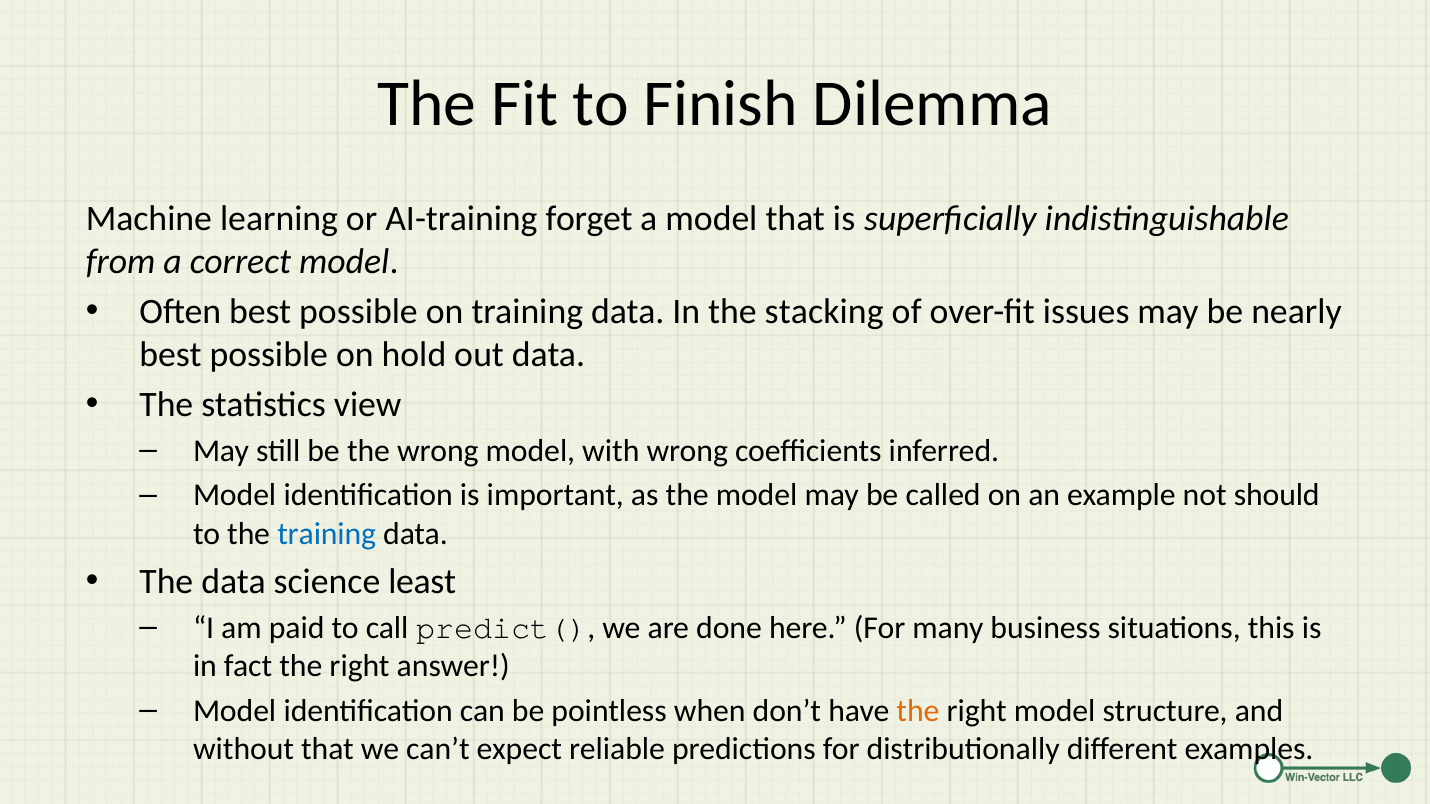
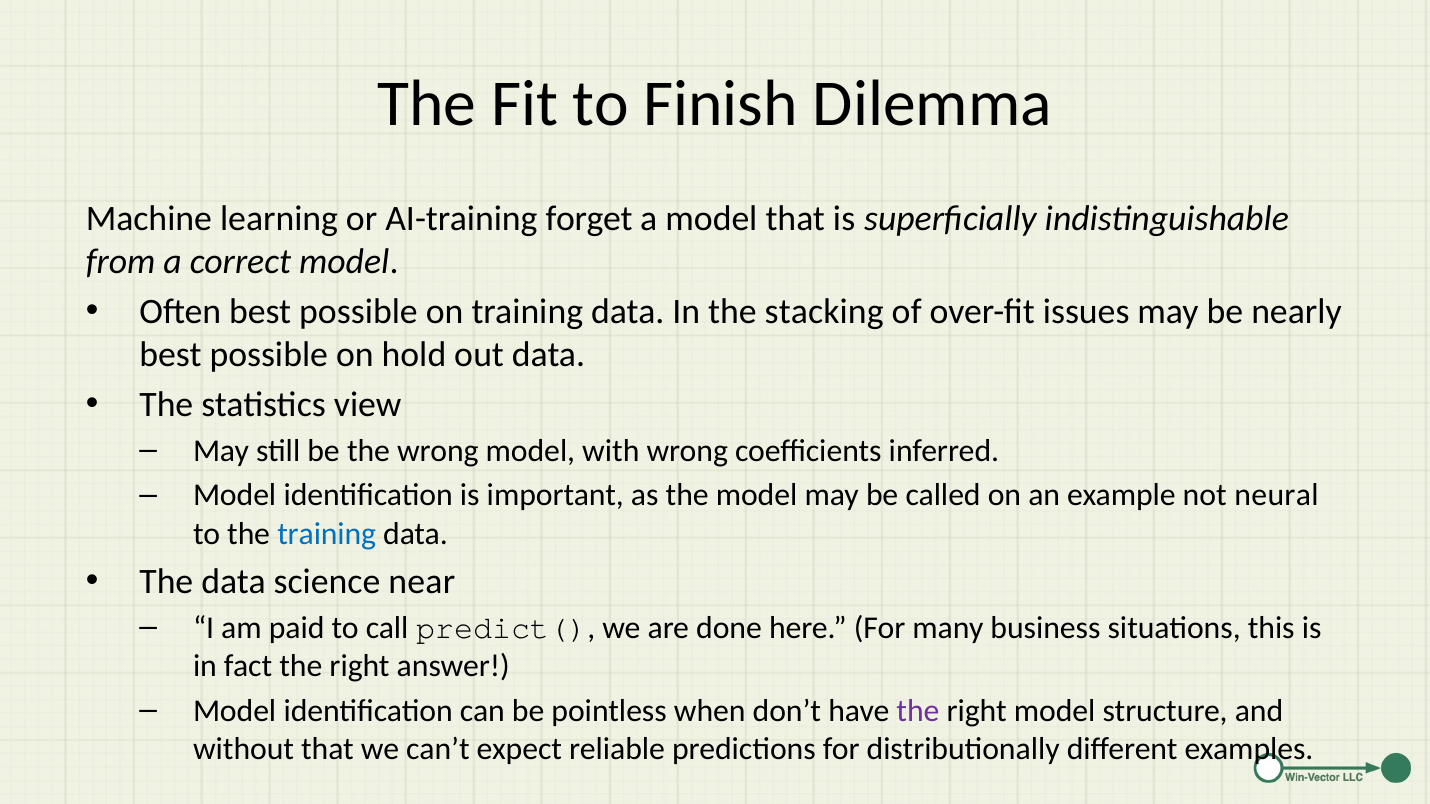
should: should -> neural
least: least -> near
the at (918, 711) colour: orange -> purple
